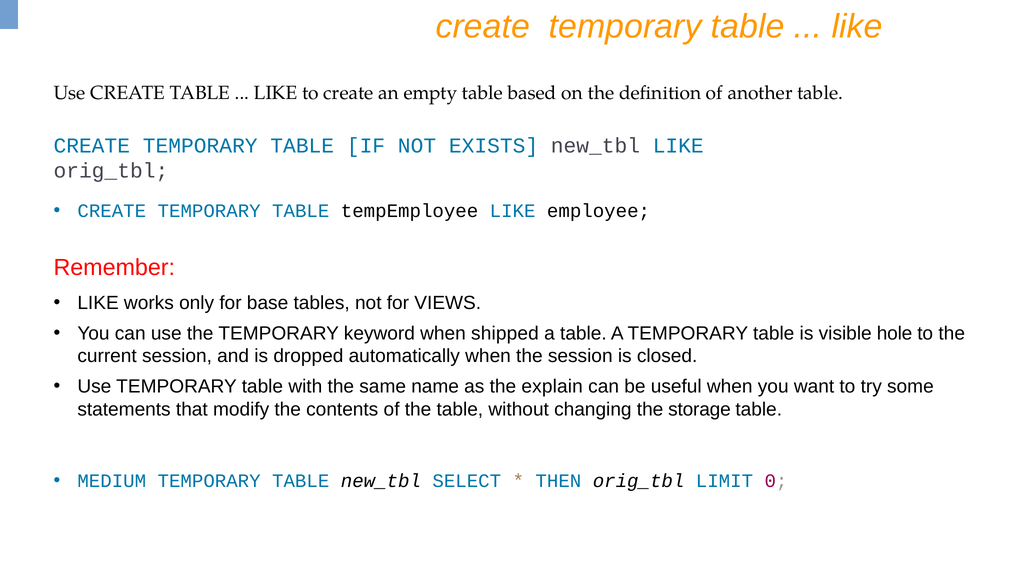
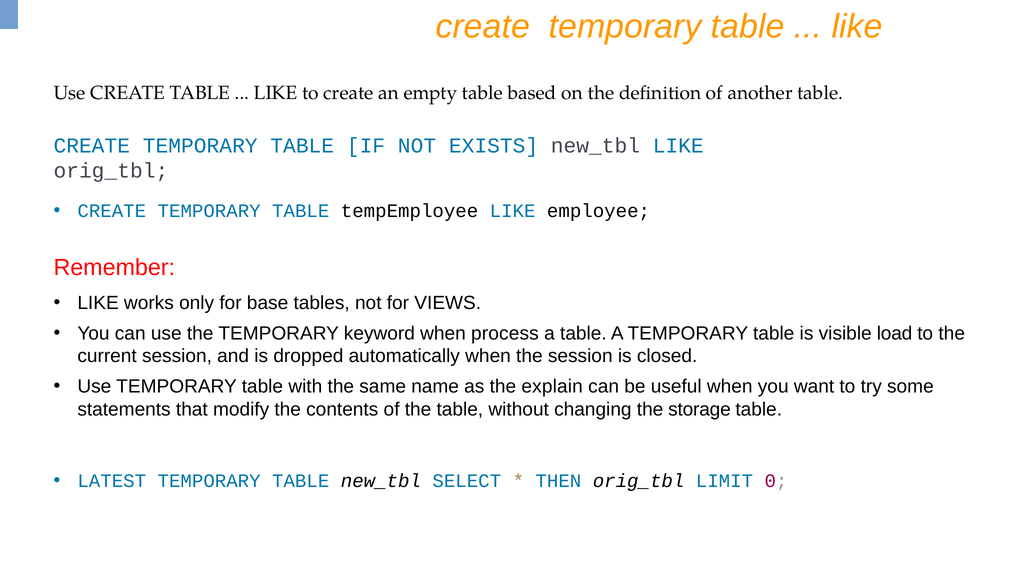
shipped: shipped -> process
hole: hole -> load
MEDIUM: MEDIUM -> LATEST
